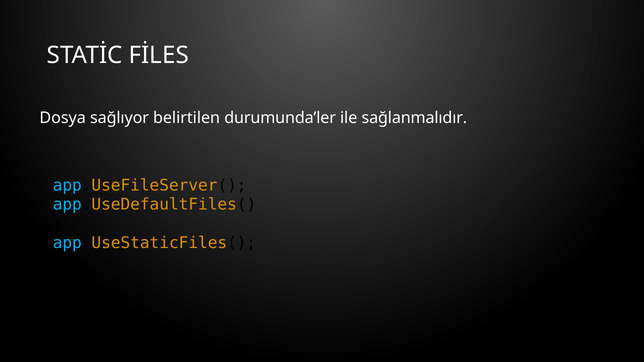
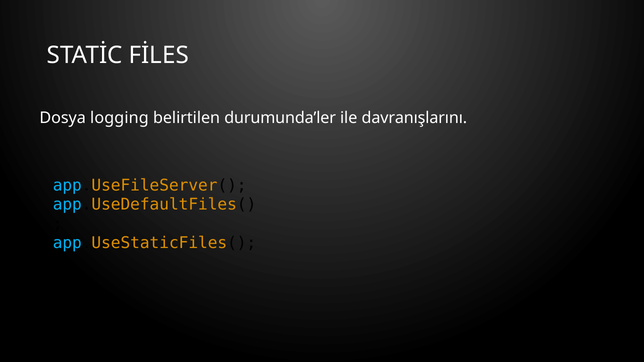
sağlıyor: sağlıyor -> logging
sağlanmalıdır: sağlanmalıdır -> davranışlarını
